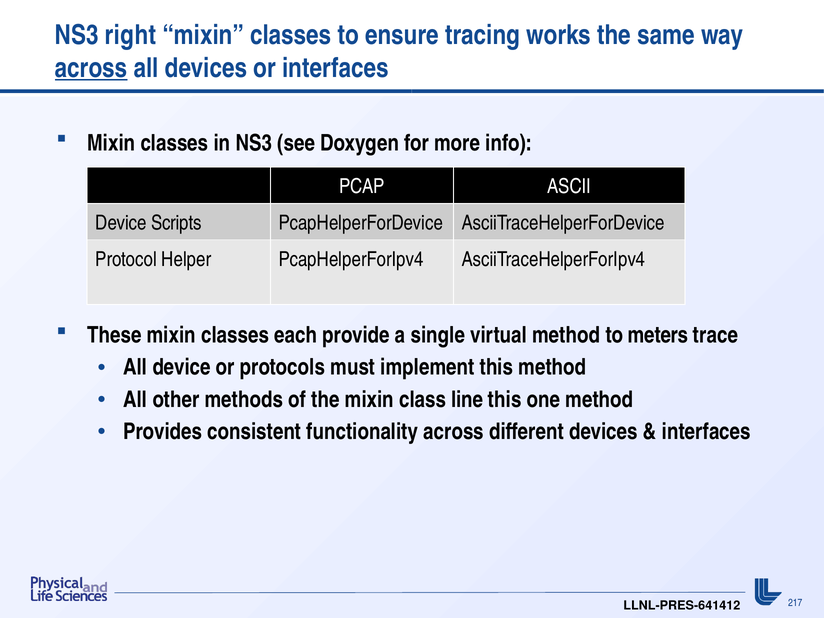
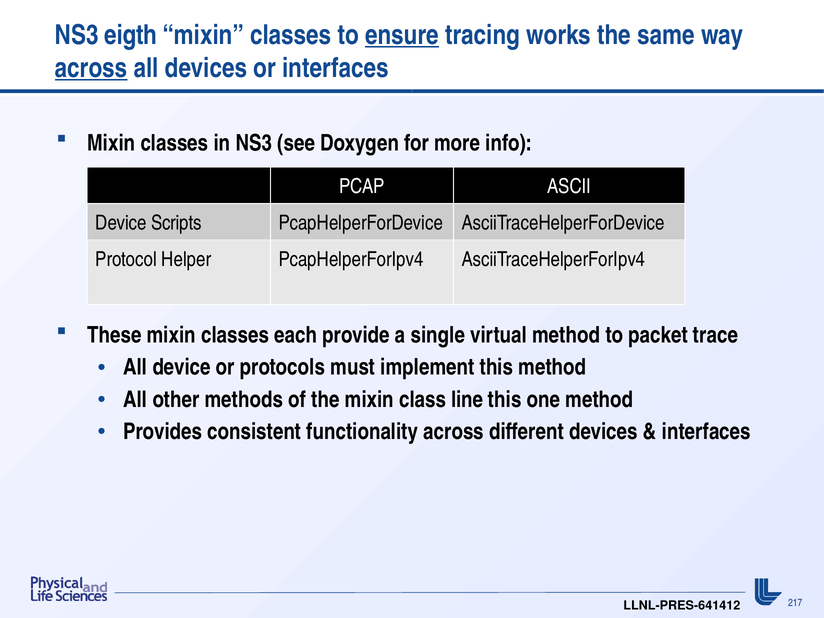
right: right -> eigth
ensure underline: none -> present
meters: meters -> packet
